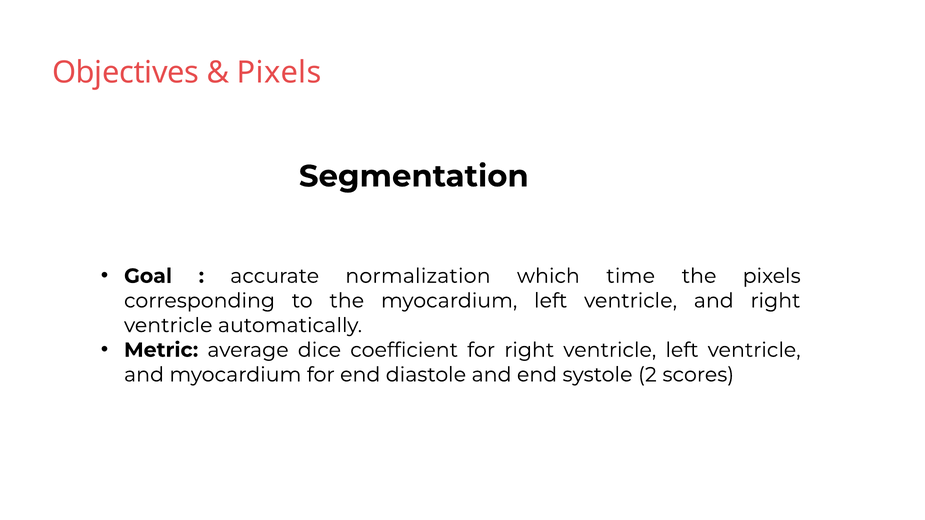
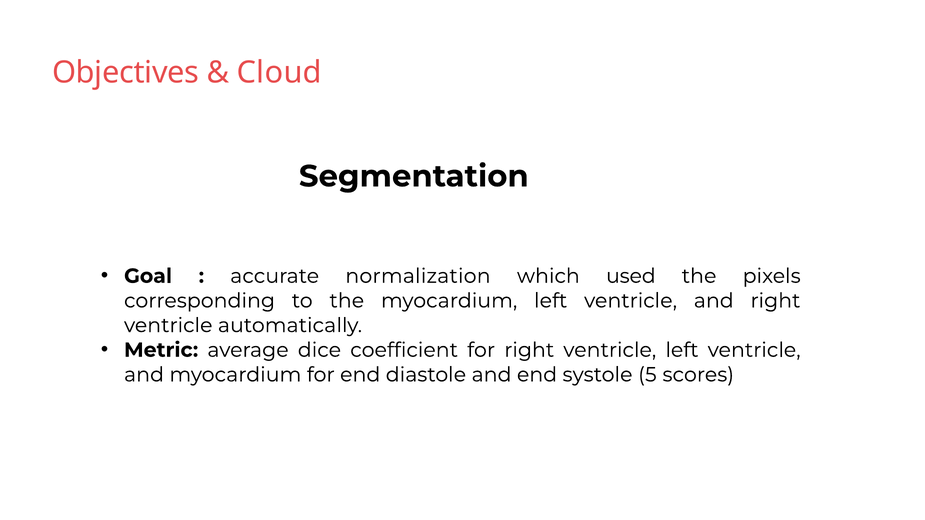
Pixels at (279, 72): Pixels -> Cloud
time: time -> used
2: 2 -> 5
